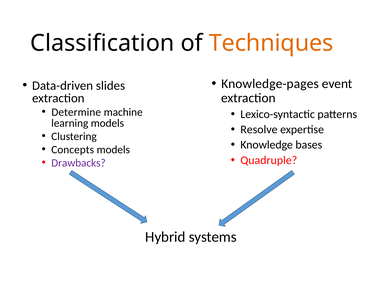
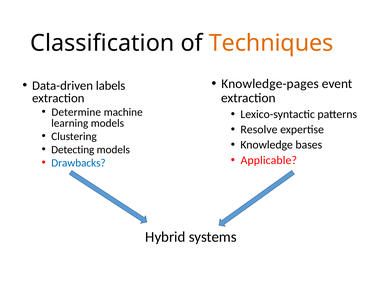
slides: slides -> labels
Concepts: Concepts -> Detecting
Quadruple: Quadruple -> Applicable
Drawbacks colour: purple -> blue
